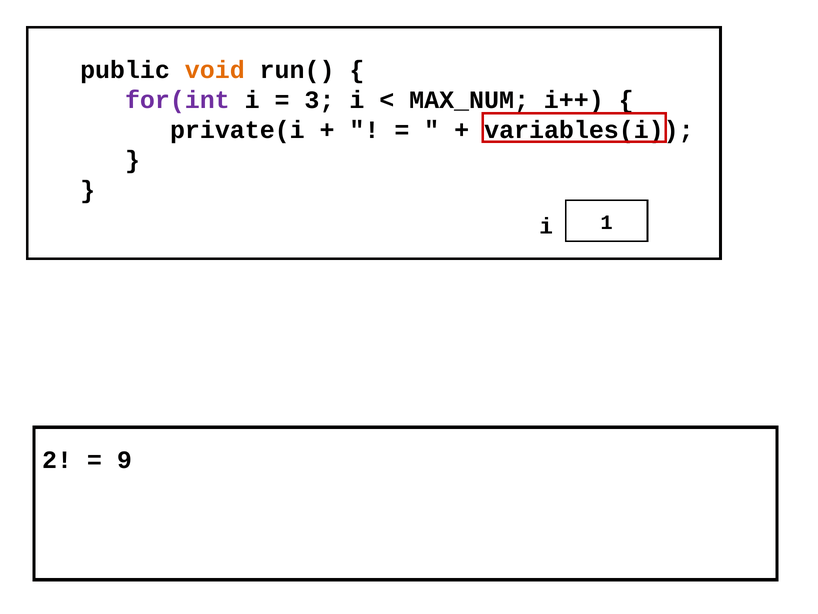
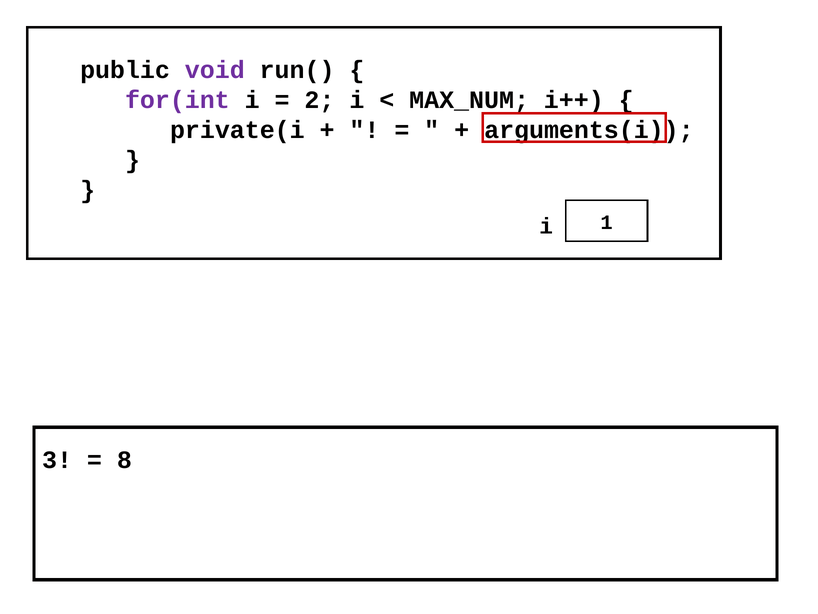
void colour: orange -> purple
3: 3 -> 2
variables(i: variables(i -> arguments(i
2: 2 -> 3
9: 9 -> 8
